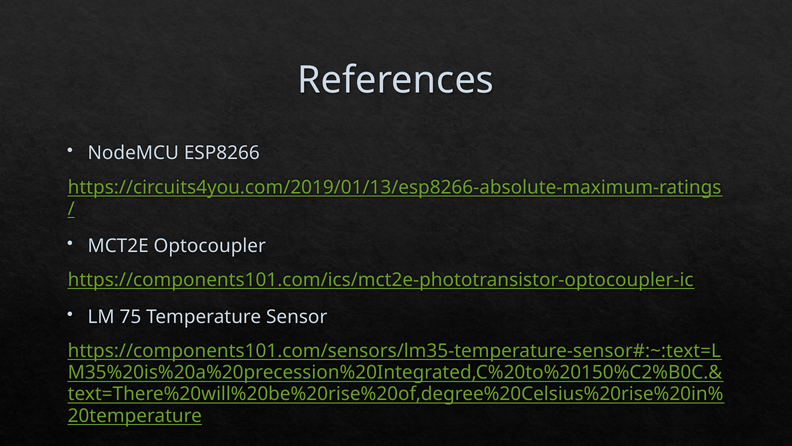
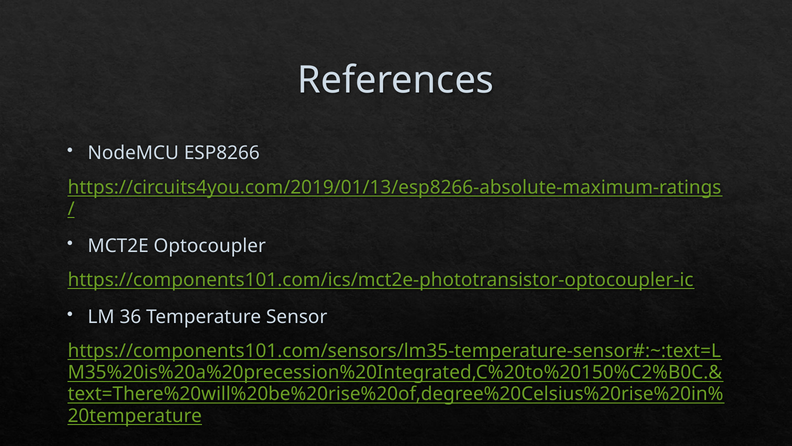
75: 75 -> 36
